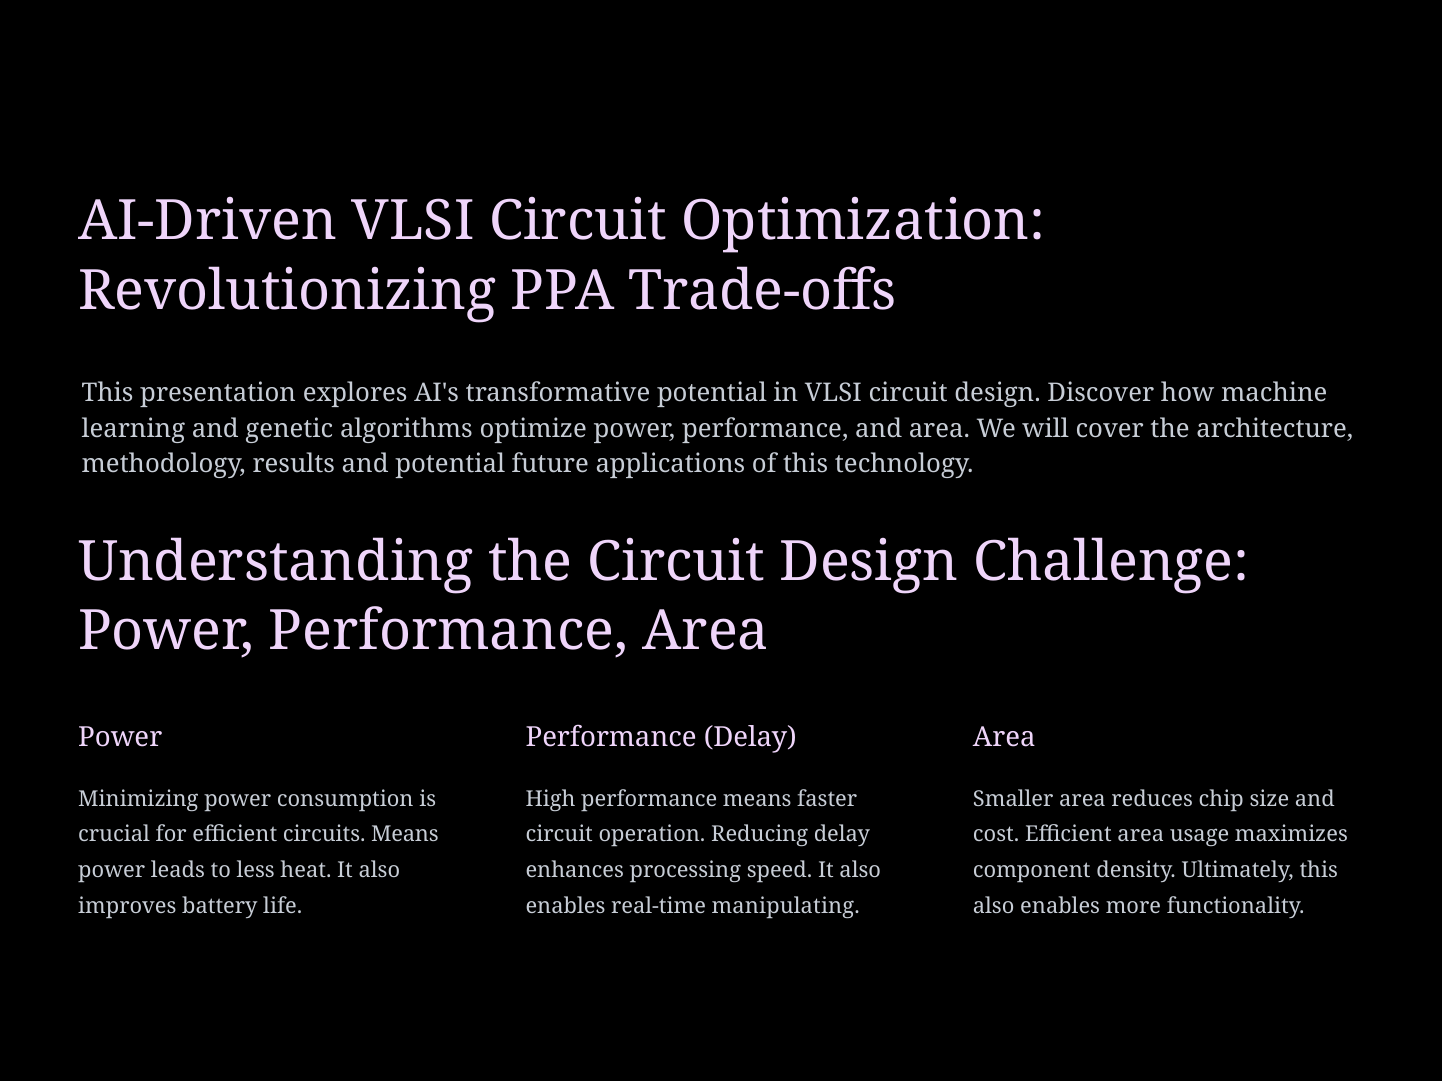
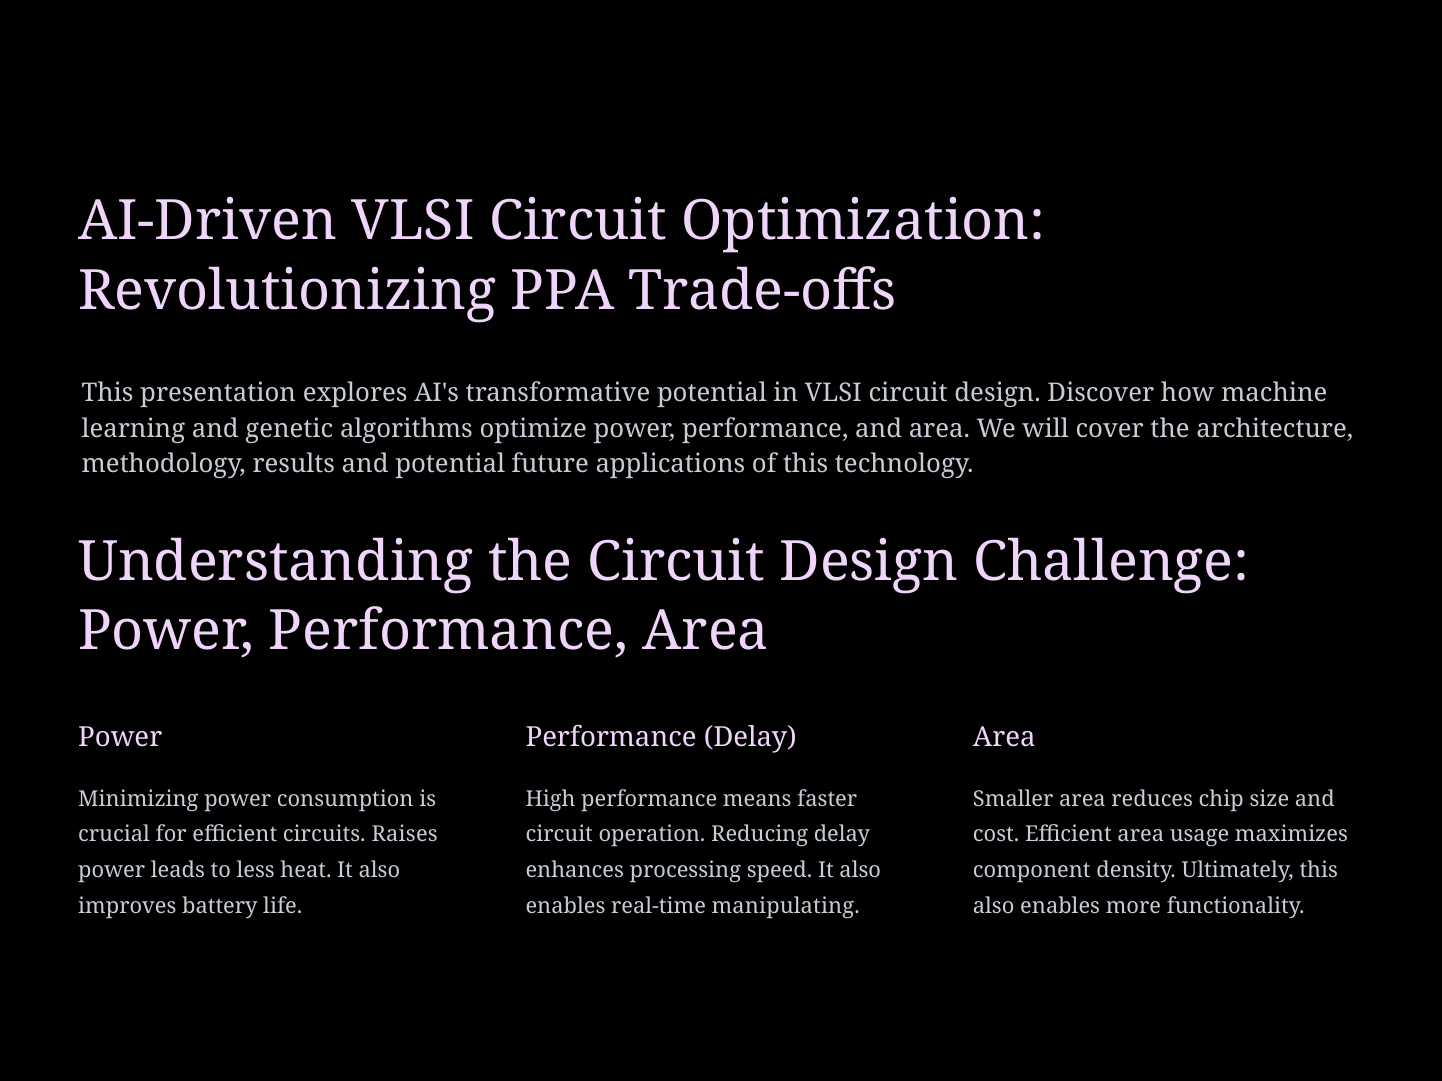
circuits Means: Means -> Raises
